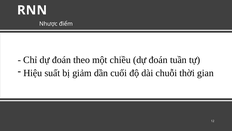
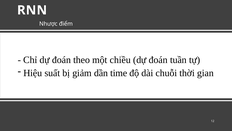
cuối: cuối -> time
